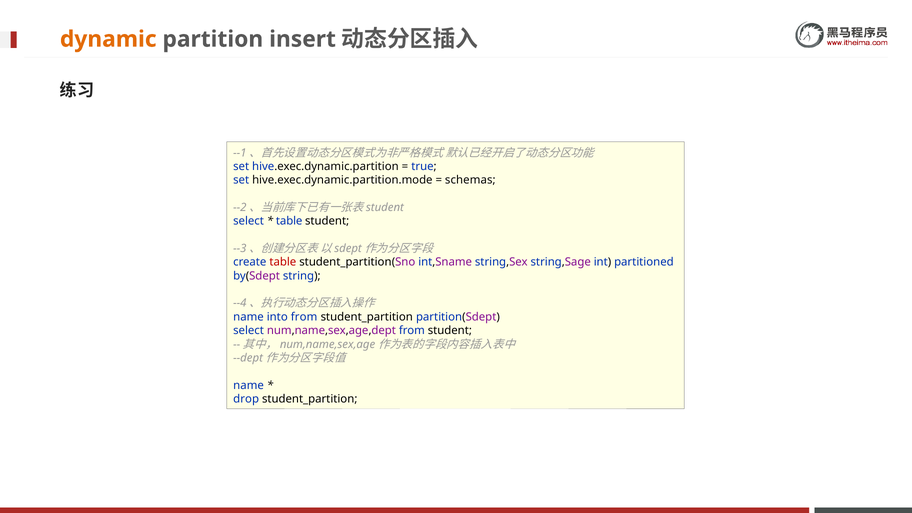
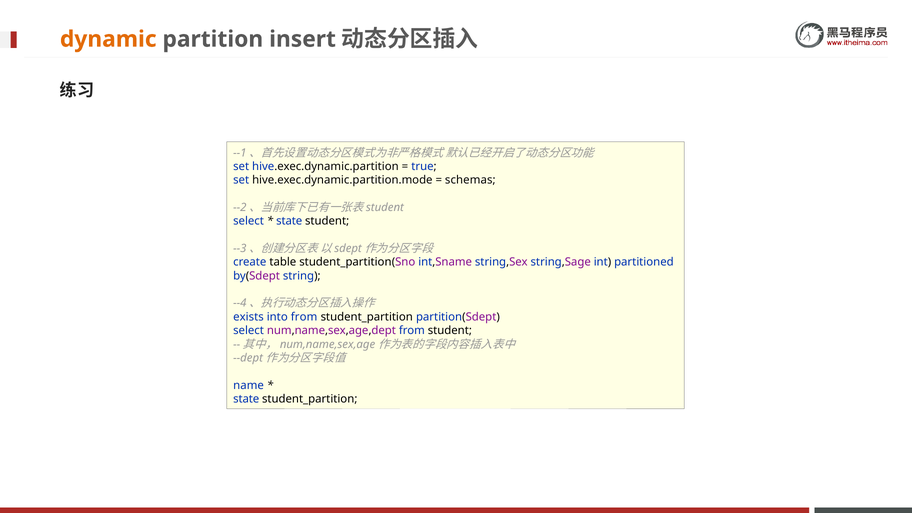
table at (289, 221): table -> state
table at (283, 262) colour: red -> black
name at (248, 317): name -> exists
drop at (246, 399): drop -> state
